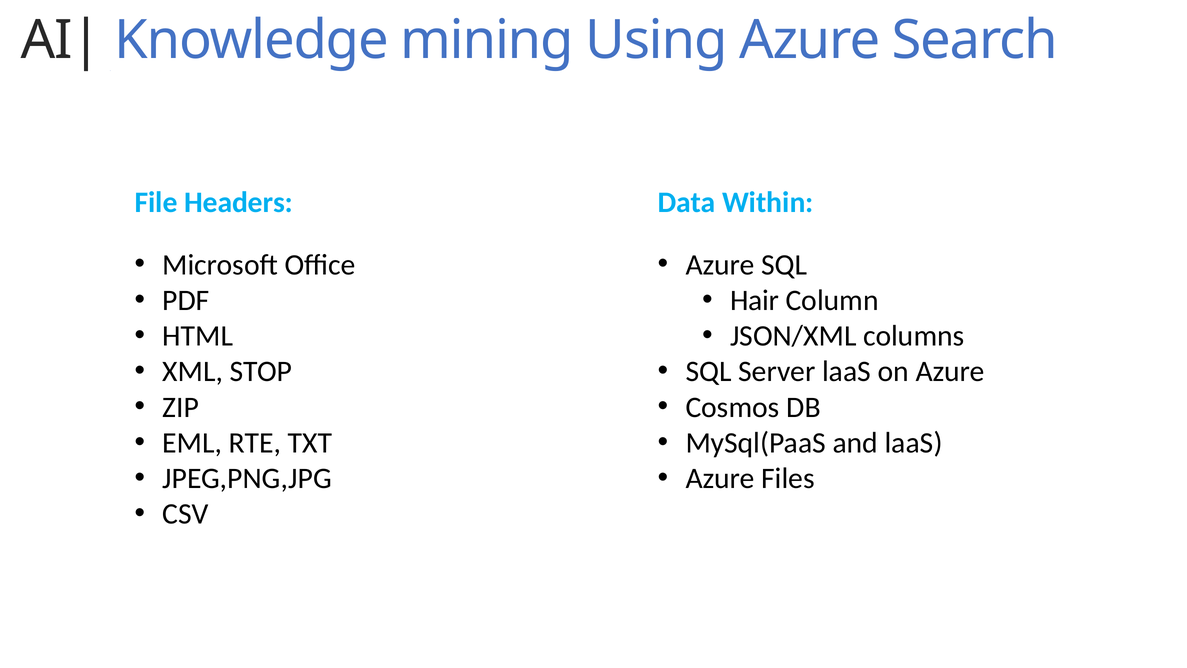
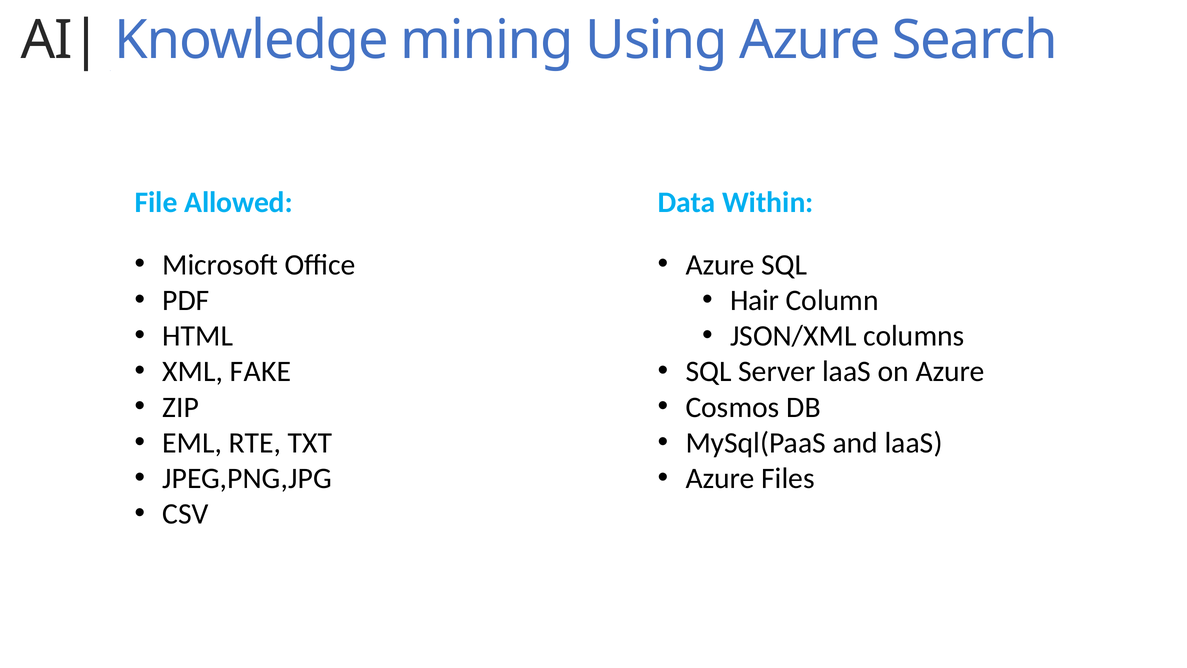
Headers: Headers -> Allowed
STOP: STOP -> FAKE
